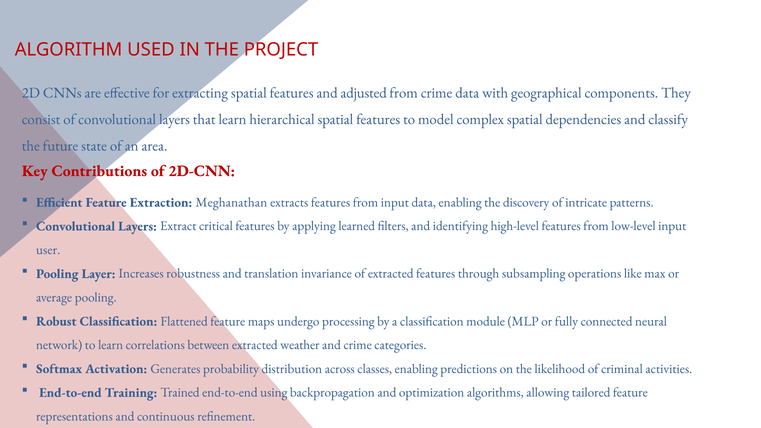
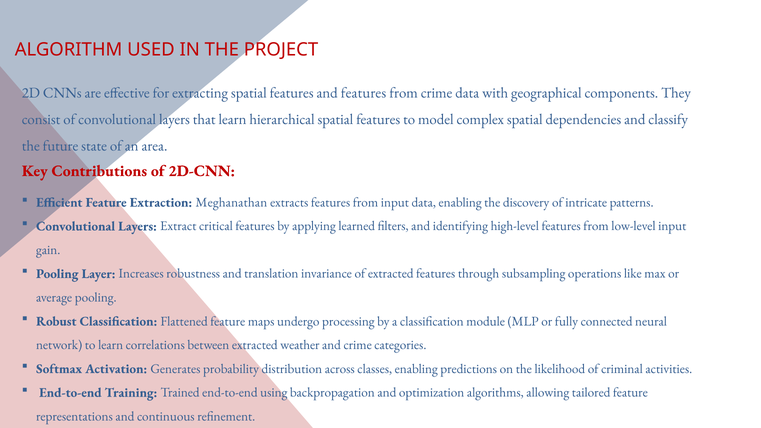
and adjusted: adjusted -> features
user: user -> gain
